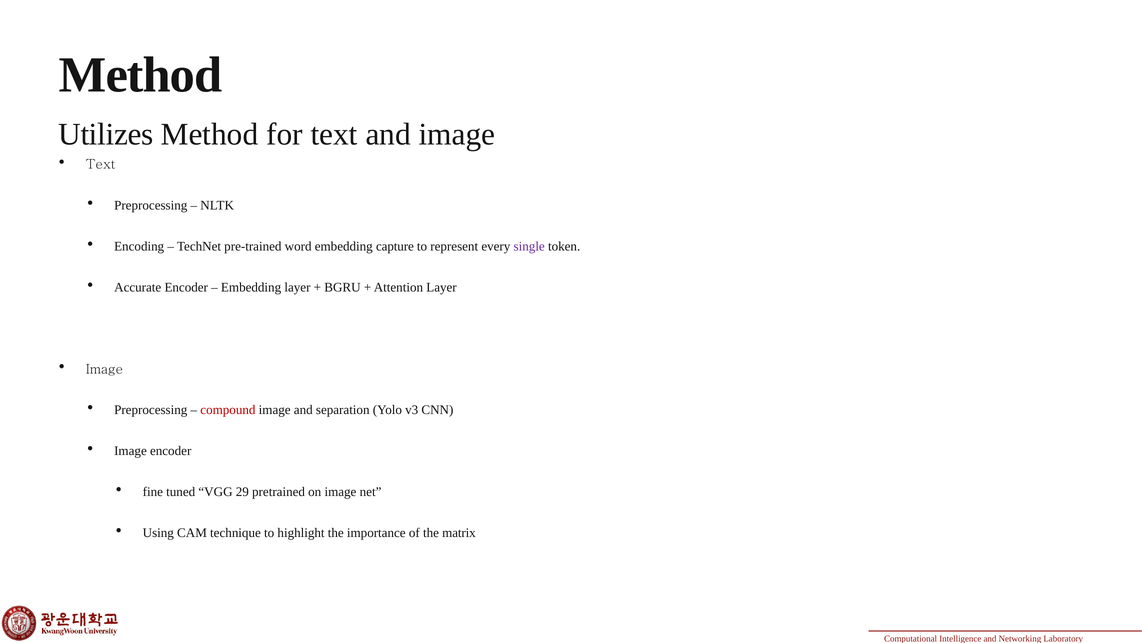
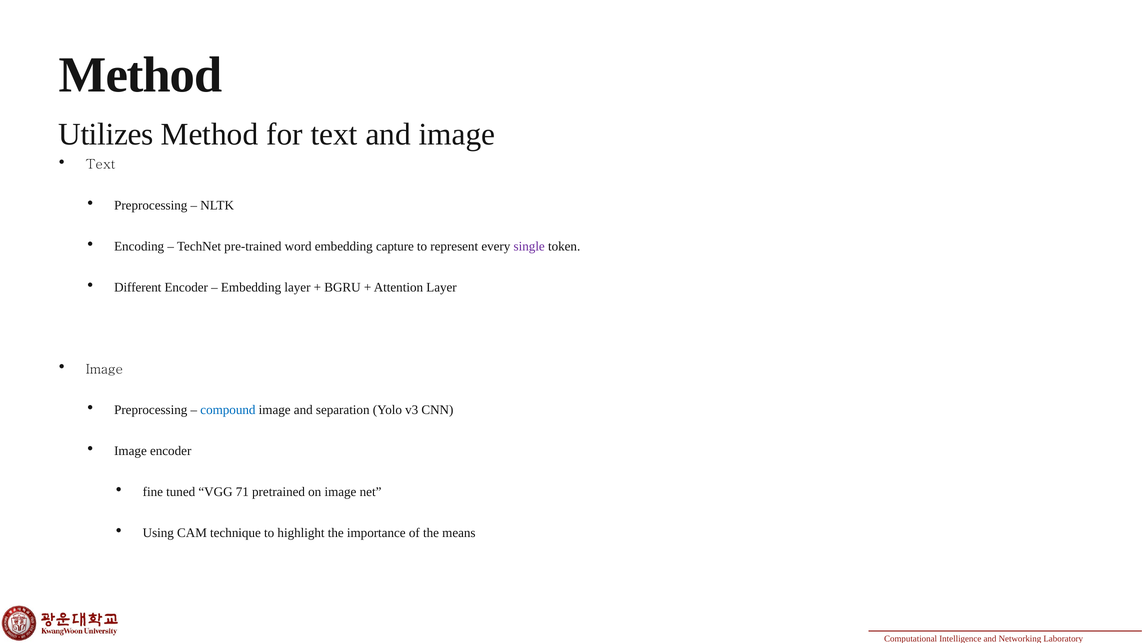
Accurate: Accurate -> Different
compound colour: red -> blue
29: 29 -> 71
matrix: matrix -> means
